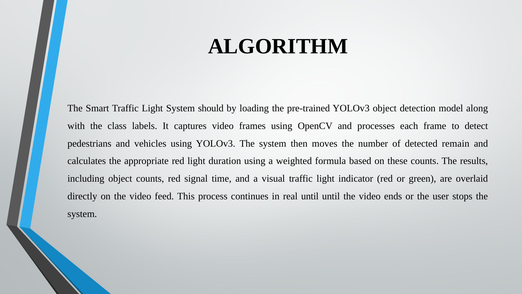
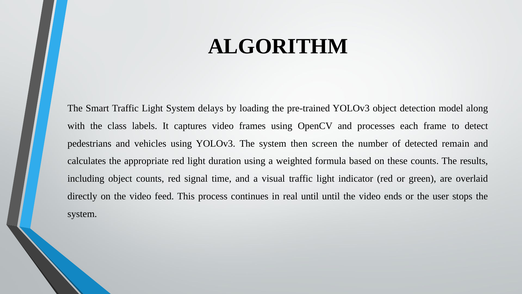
should: should -> delays
moves: moves -> screen
